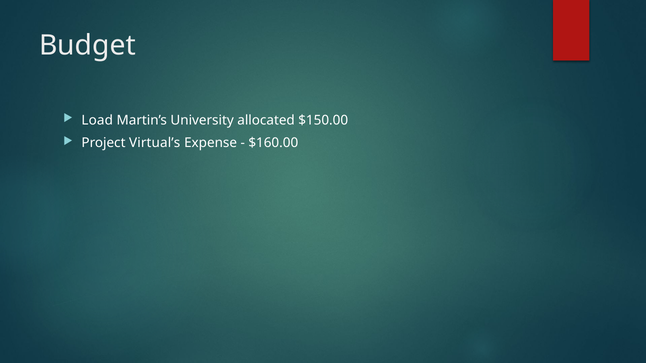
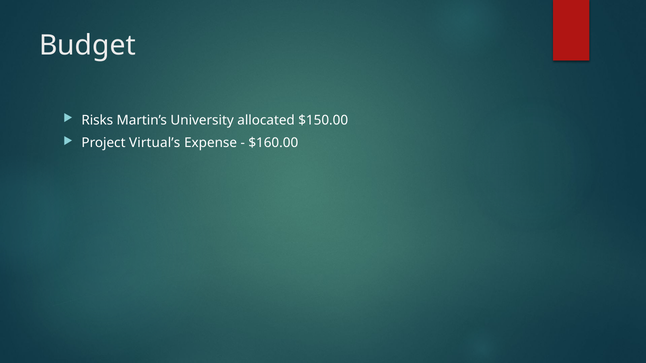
Load: Load -> Risks
